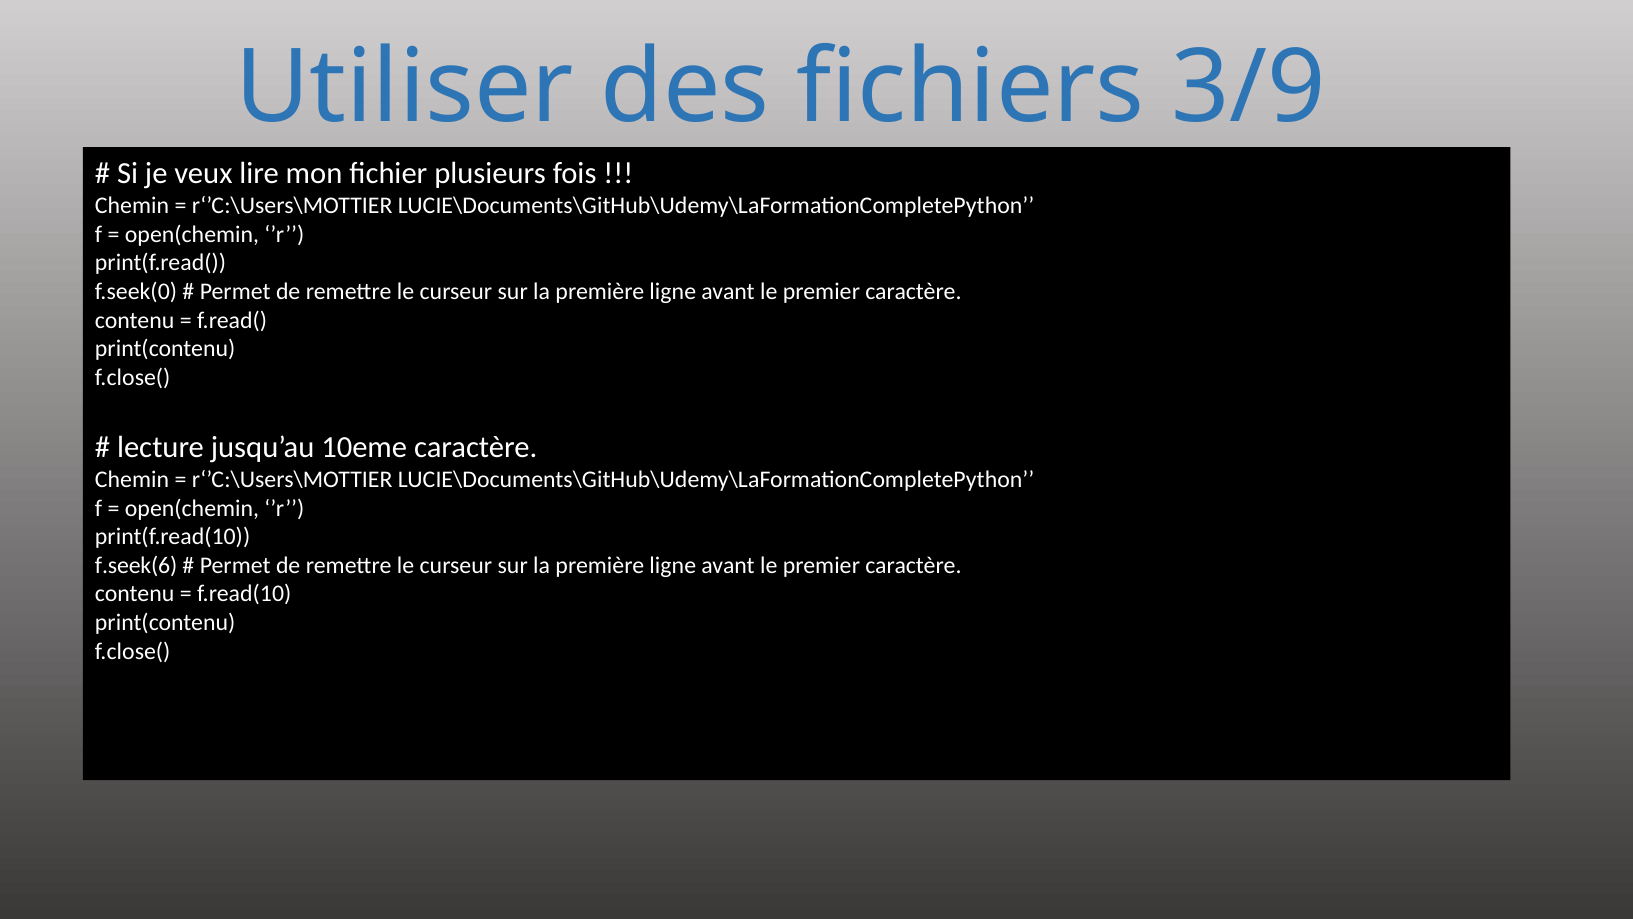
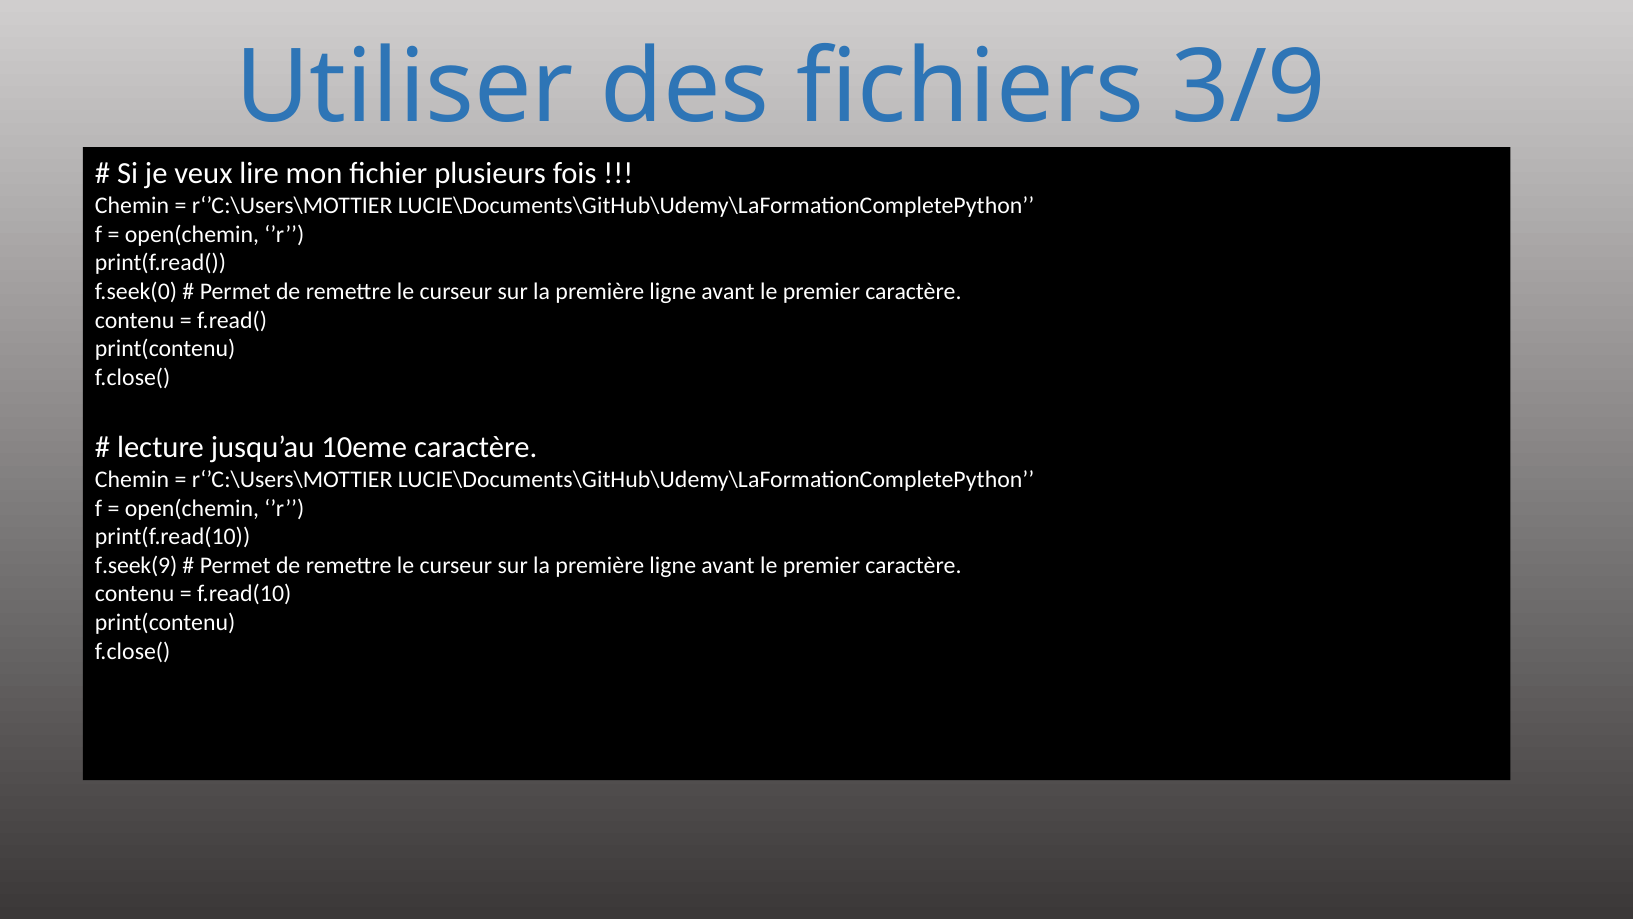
f.seek(6: f.seek(6 -> f.seek(9
